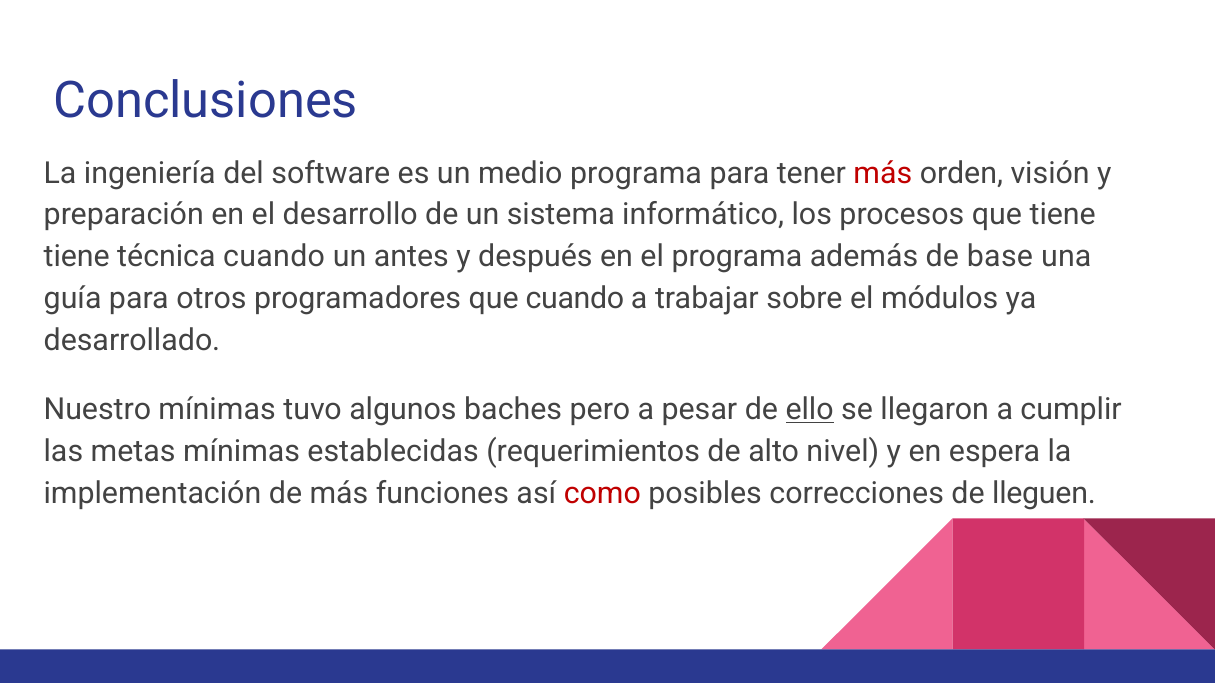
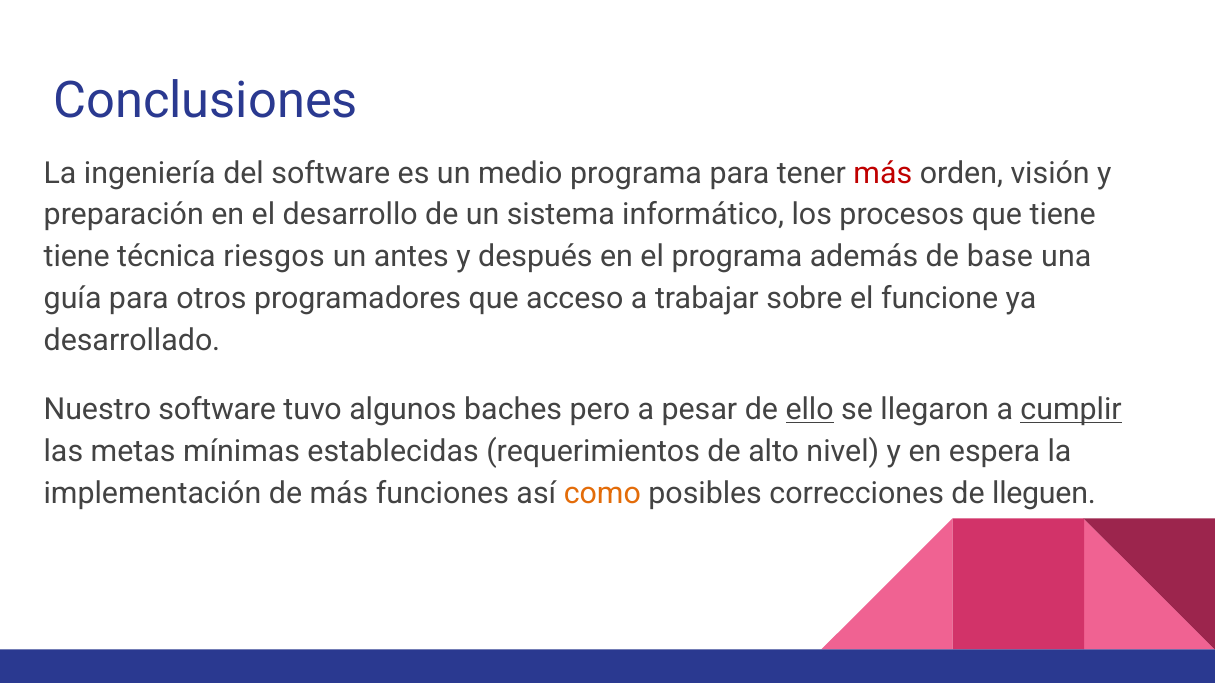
técnica cuando: cuando -> riesgos
que cuando: cuando -> acceso
módulos: módulos -> funcione
Nuestro mínimas: mínimas -> software
cumplir underline: none -> present
como colour: red -> orange
